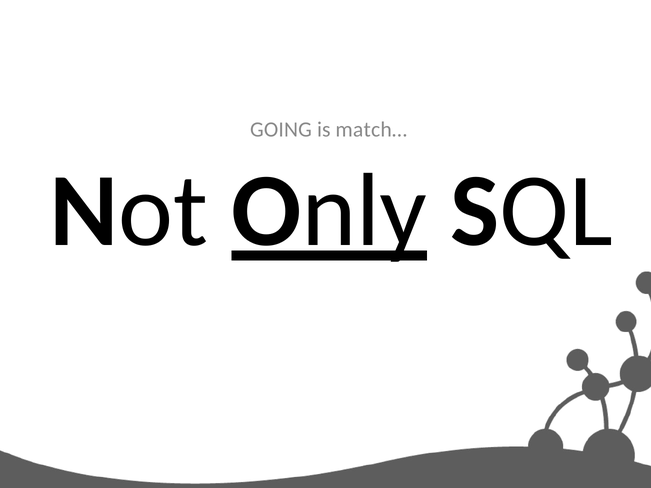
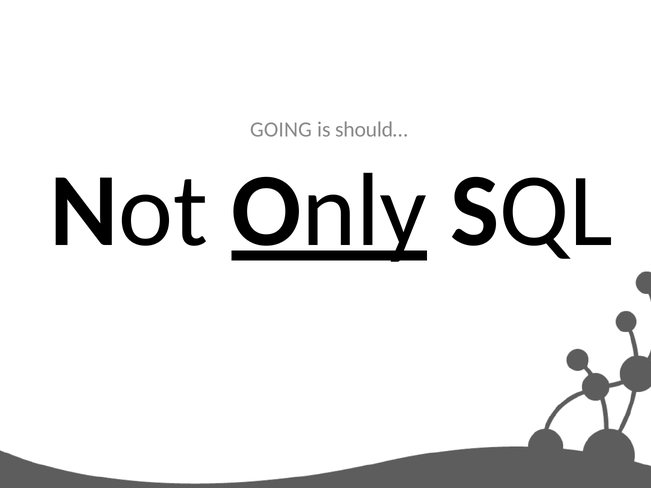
match…: match… -> should…
